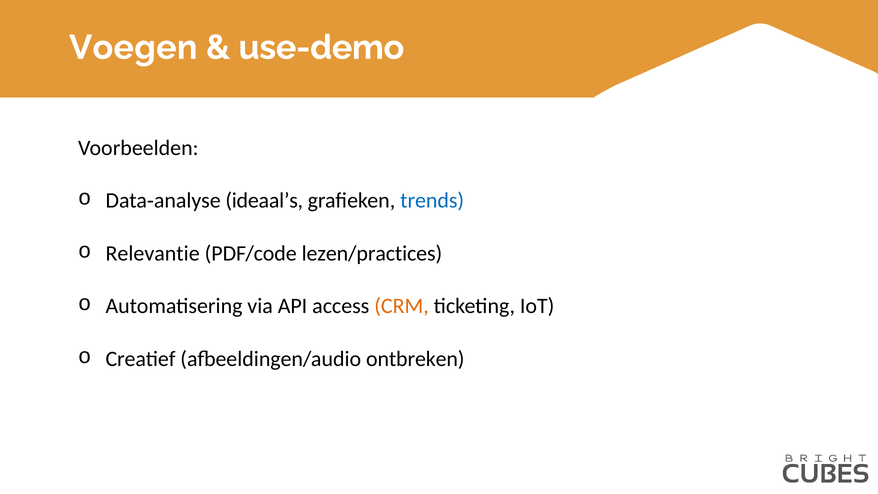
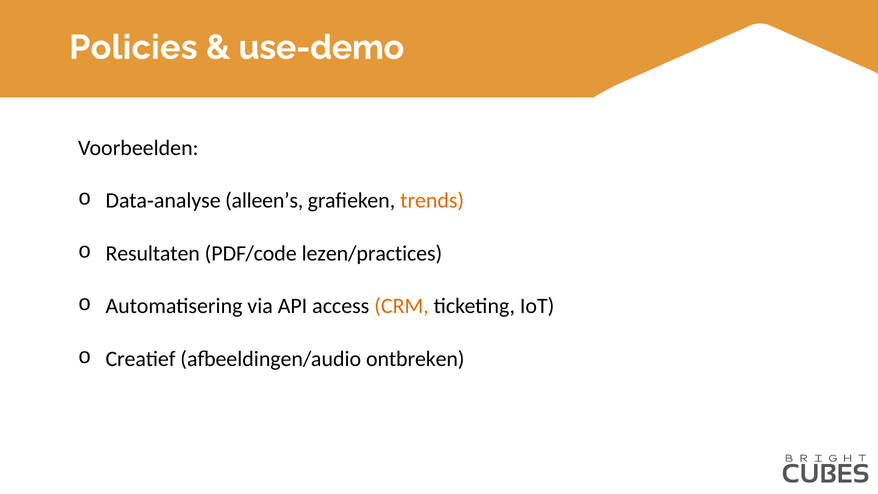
Voegen: Voegen -> Policies
ideaal’s: ideaal’s -> alleen’s
trends colour: blue -> orange
Relevantie: Relevantie -> Resultaten
